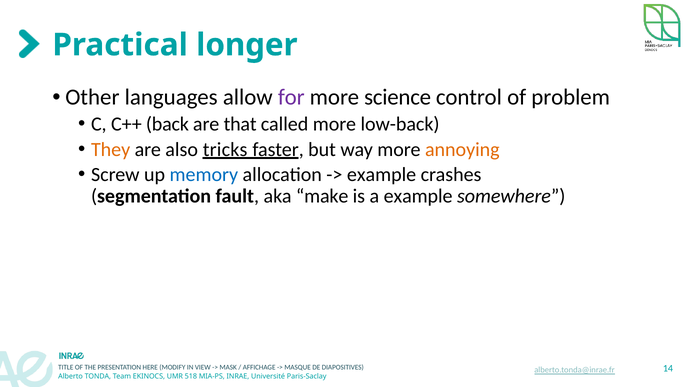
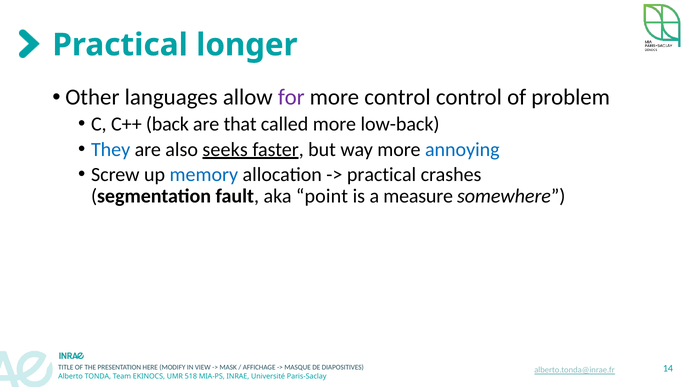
more science: science -> control
They colour: orange -> blue
tricks: tricks -> seeks
annoying colour: orange -> blue
example at (382, 174): example -> practical
make: make -> point
a example: example -> measure
